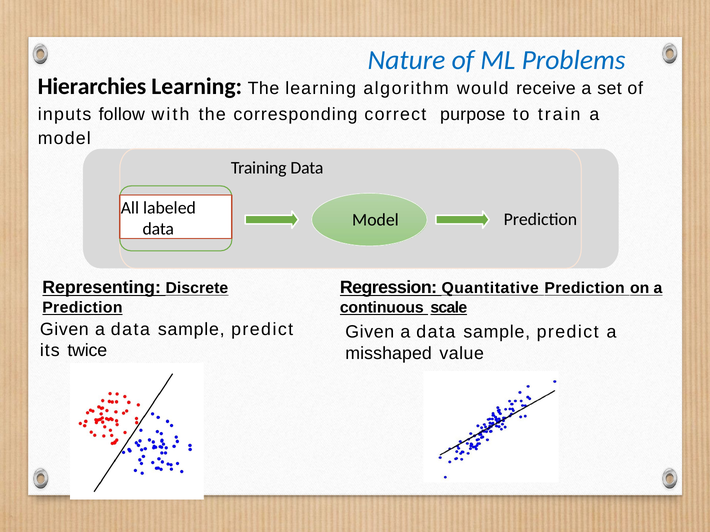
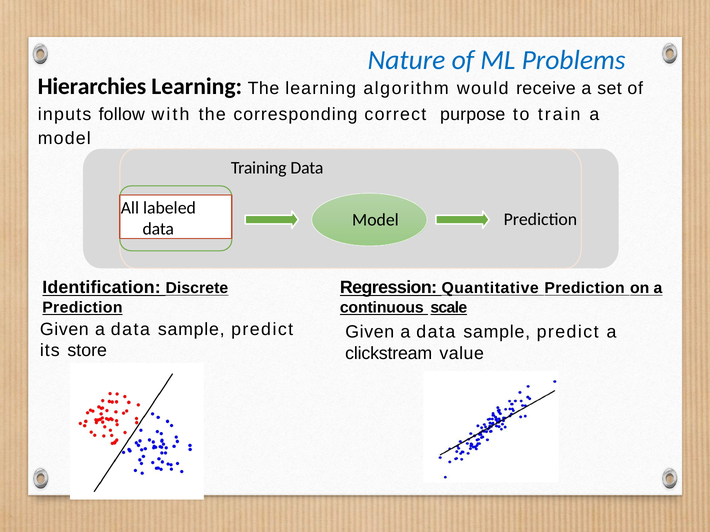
Representing: Representing -> Identification
twice: twice -> store
misshaped: misshaped -> clickstream
